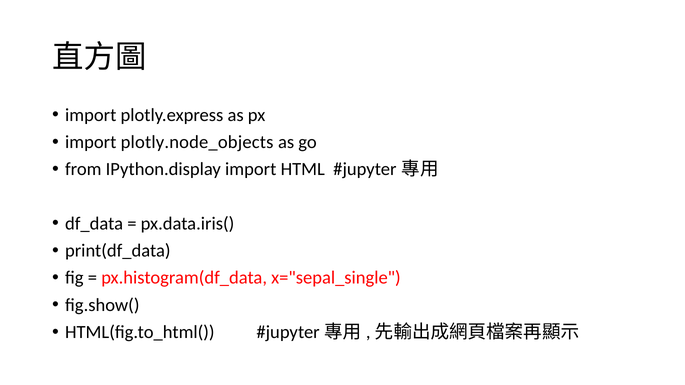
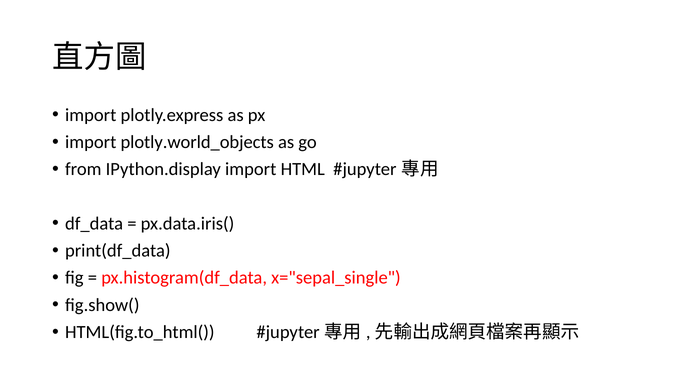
plotly.node_objects: plotly.node_objects -> plotly.world_objects
